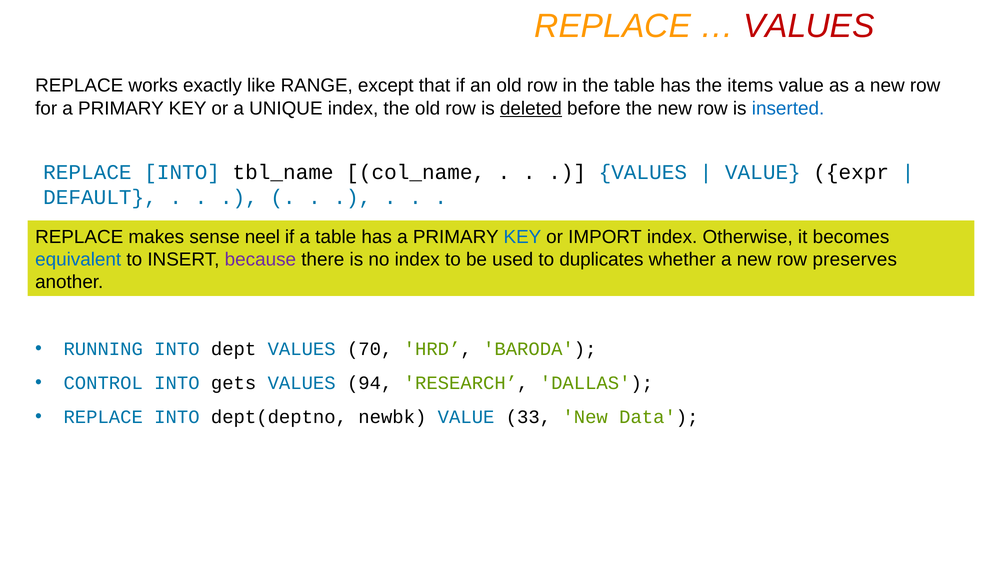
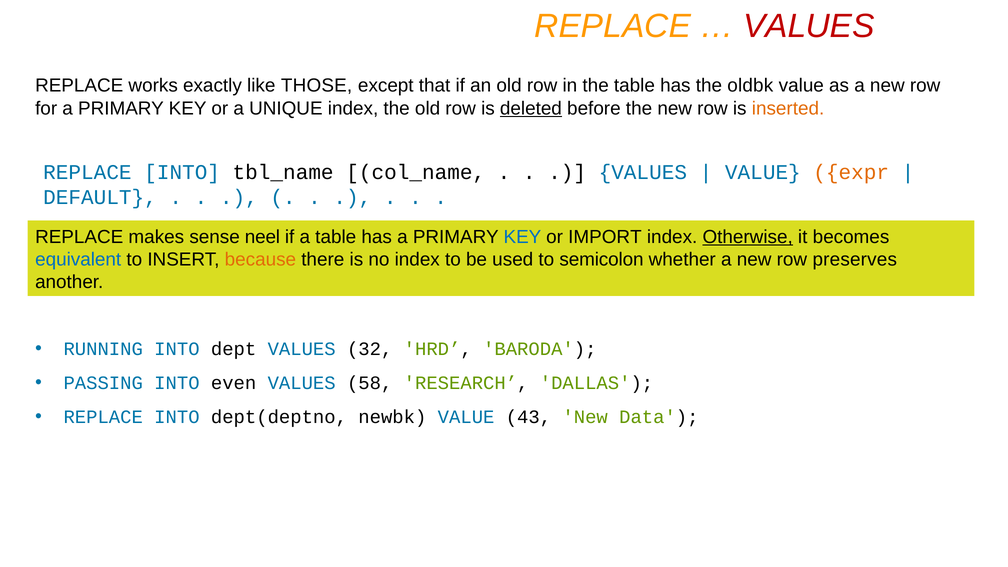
RANGE: RANGE -> THOSE
items: items -> oldbk
inserted colour: blue -> orange
expr colour: black -> orange
Otherwise underline: none -> present
because colour: purple -> orange
duplicates: duplicates -> semicolon
70: 70 -> 32
CONTROL: CONTROL -> PASSING
gets: gets -> even
94: 94 -> 58
33: 33 -> 43
